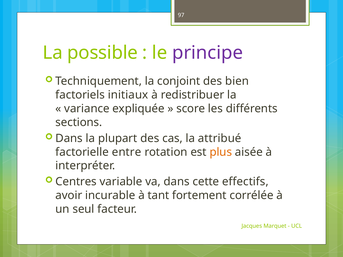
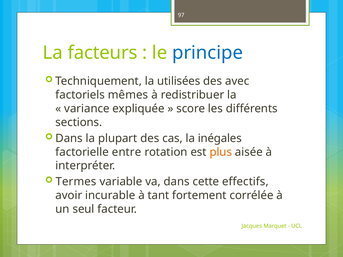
possible: possible -> facteurs
principe colour: purple -> blue
conjoint: conjoint -> utilisées
bien: bien -> avec
initiaux: initiaux -> mêmes
attribué: attribué -> inégales
Centres: Centres -> Termes
